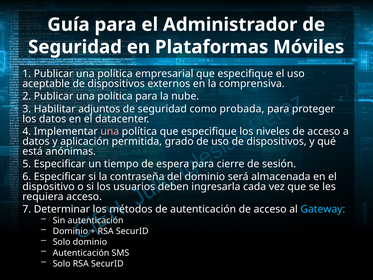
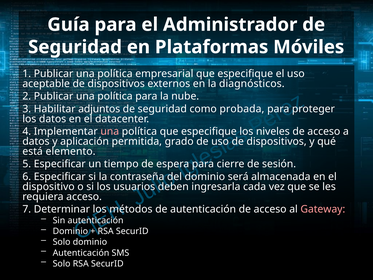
comprensiva: comprensiva -> diagnósticos
anónimas: anónimas -> elemento
Gateway colour: light blue -> pink
